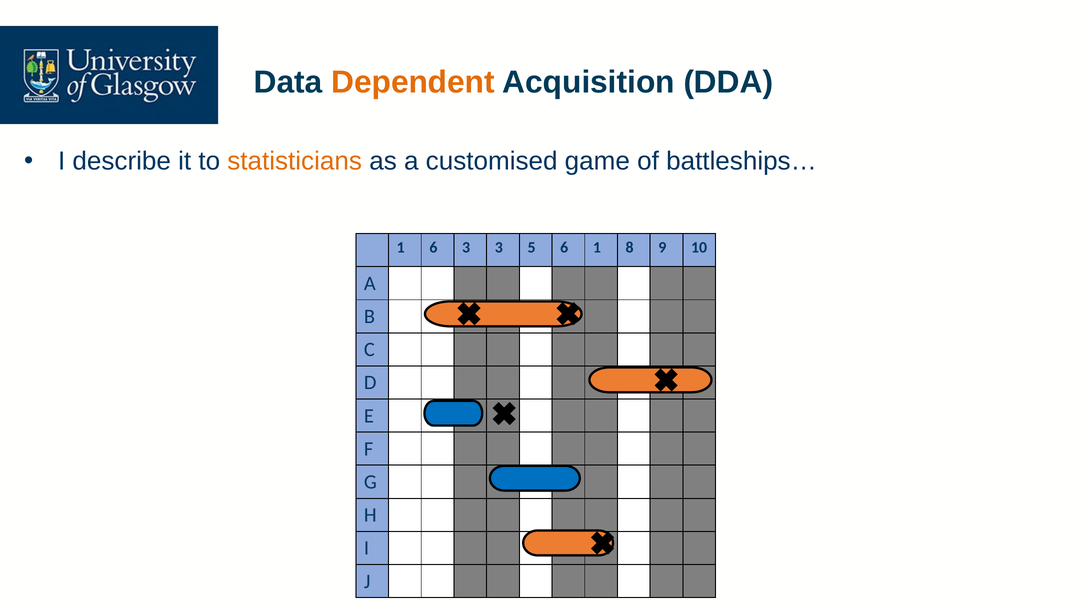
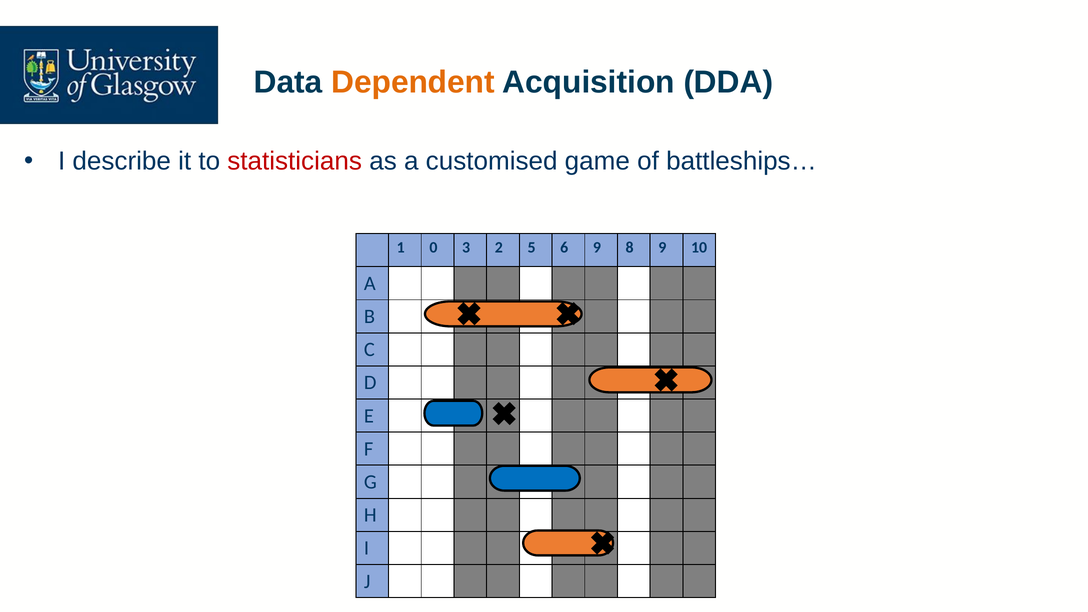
statisticians colour: orange -> red
1 6: 6 -> 0
3 3: 3 -> 2
6 1: 1 -> 9
